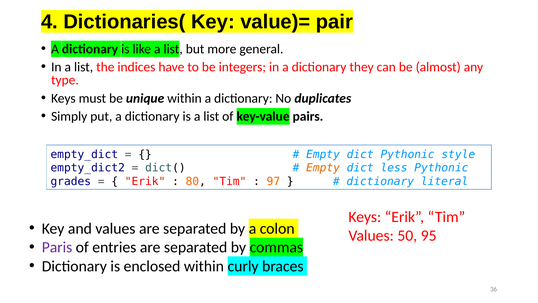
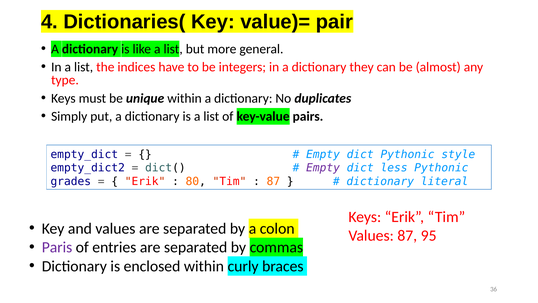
Empty at (323, 168) colour: orange -> purple
97 at (273, 181): 97 -> 87
Values 50: 50 -> 87
